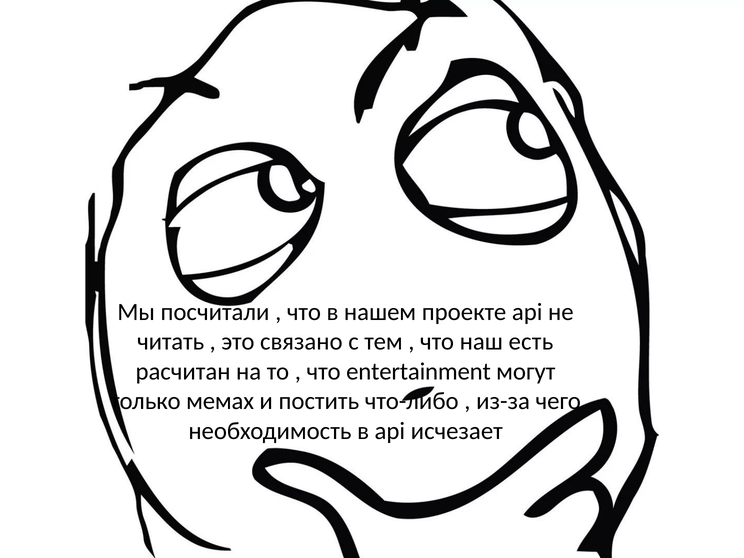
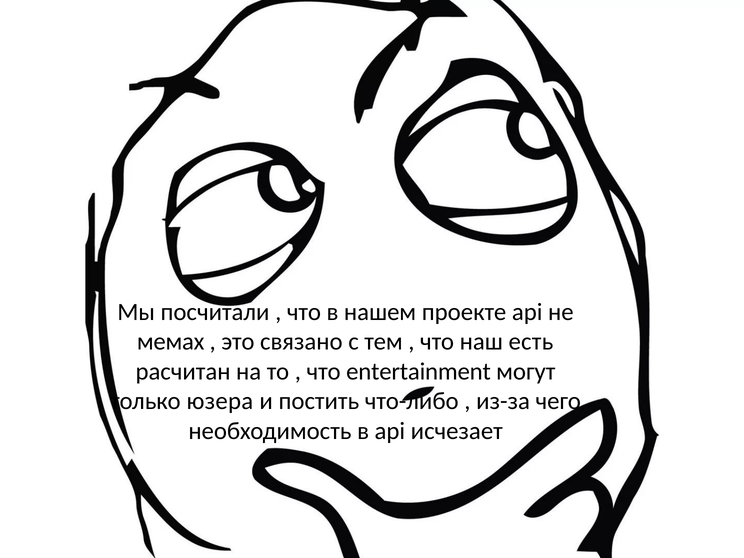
читать: читать -> мемах
мемах: мемах -> юзера
